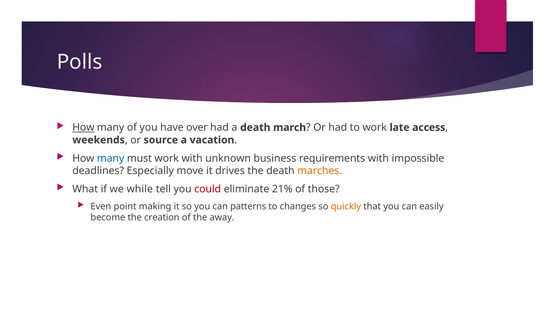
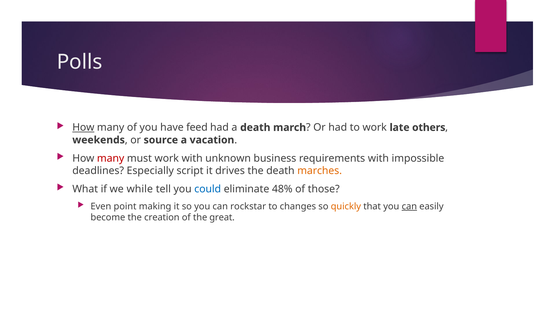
over: over -> feed
access: access -> others
many at (111, 158) colour: blue -> red
move: move -> script
could colour: red -> blue
21%: 21% -> 48%
patterns: patterns -> rockstar
can at (409, 207) underline: none -> present
away: away -> great
